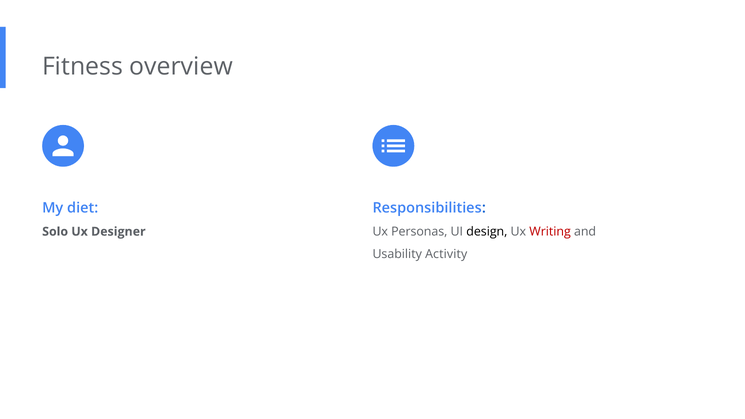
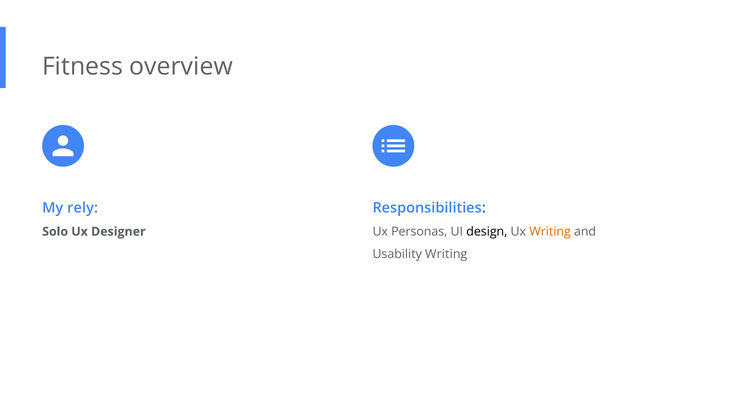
diet: diet -> rely
Writing at (550, 232) colour: red -> orange
Usability Activity: Activity -> Writing
